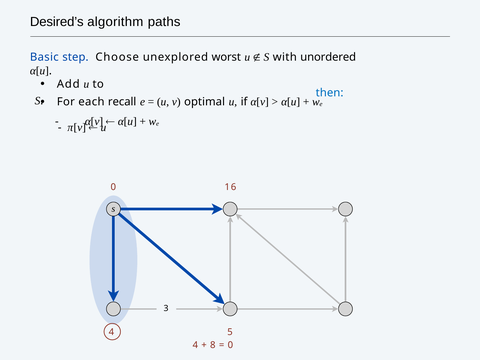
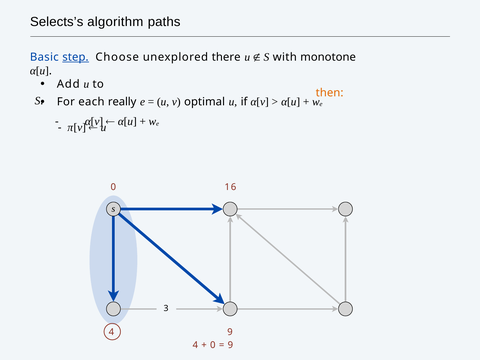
Desired’s: Desired’s -> Selects’s
step underline: none -> present
worst: worst -> there
unordered: unordered -> monotone
then colour: blue -> orange
recall: recall -> really
4 5: 5 -> 9
8 at (213, 345): 8 -> 0
0 at (230, 345): 0 -> 9
